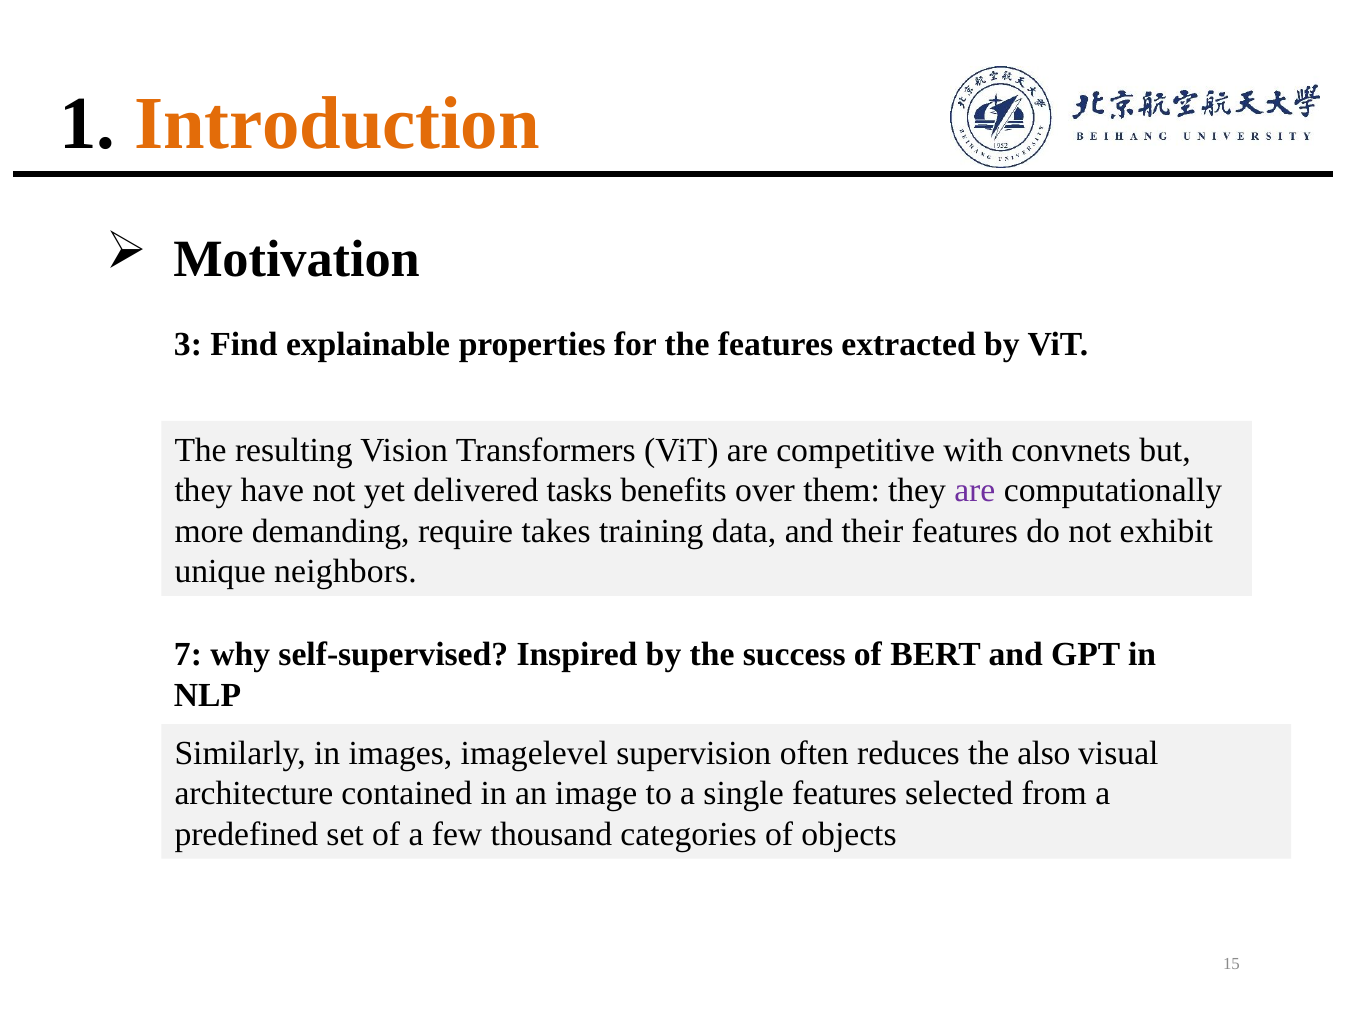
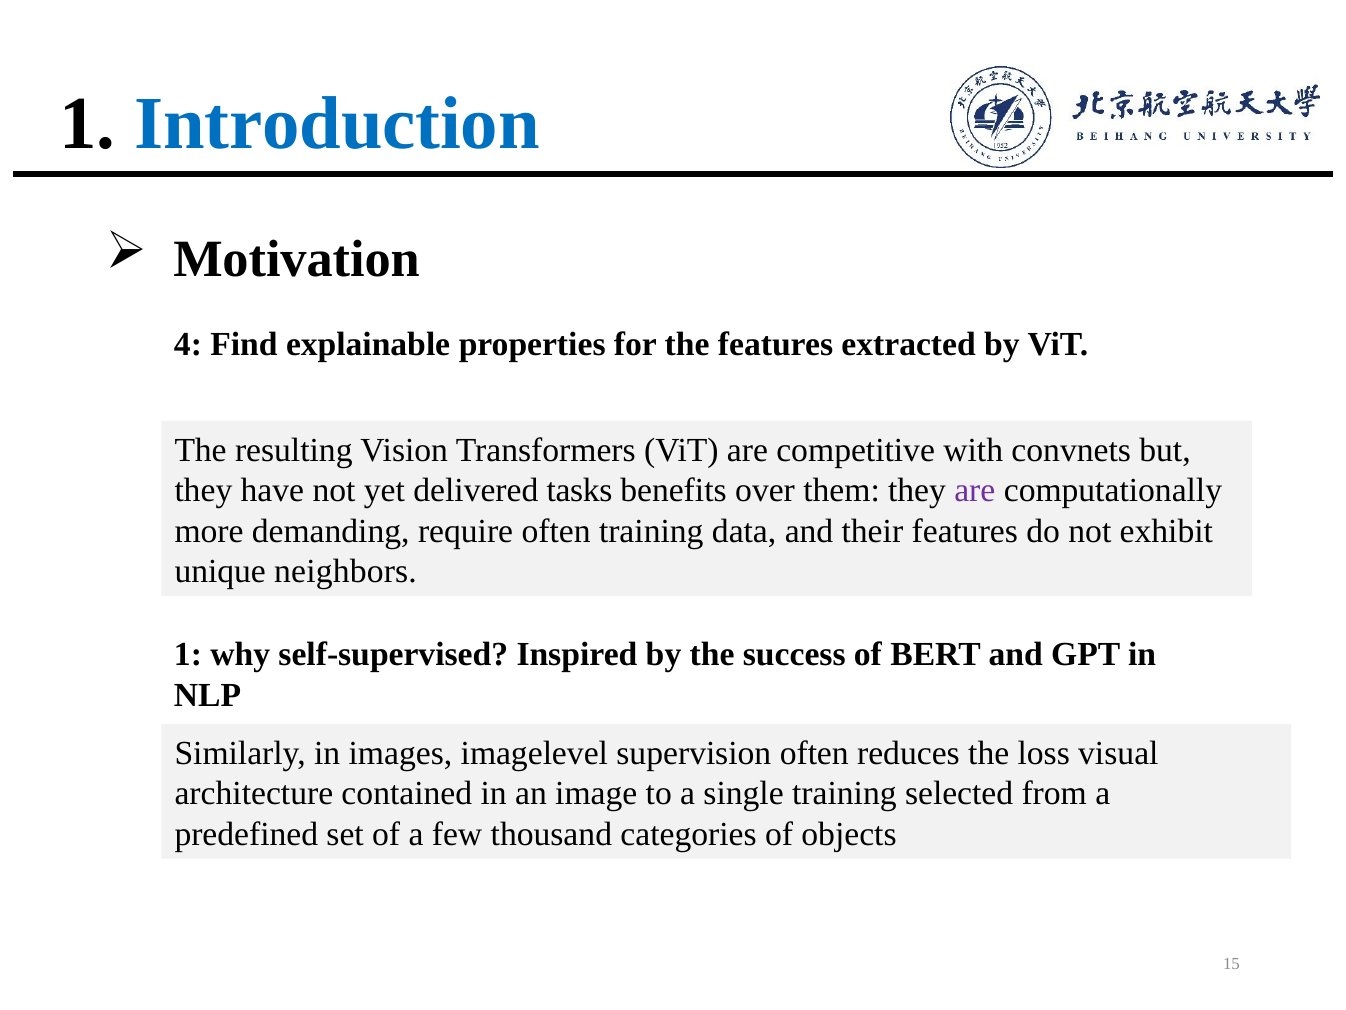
Introduction colour: orange -> blue
3: 3 -> 4
require takes: takes -> often
7 at (188, 654): 7 -> 1
also: also -> loss
single features: features -> training
